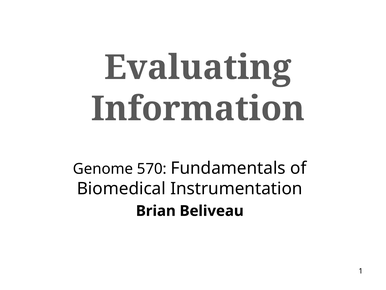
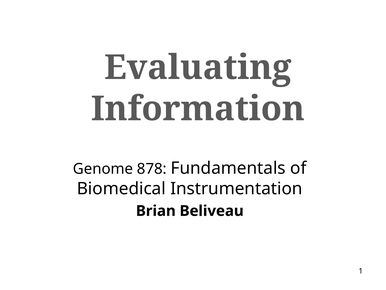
570: 570 -> 878
